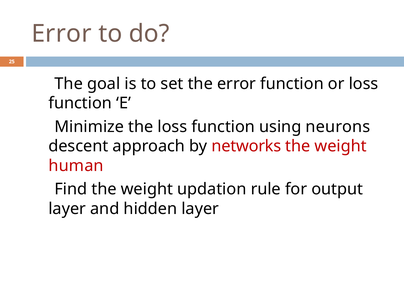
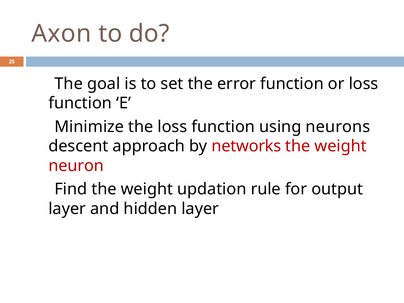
Error at (61, 34): Error -> Axon
human: human -> neuron
